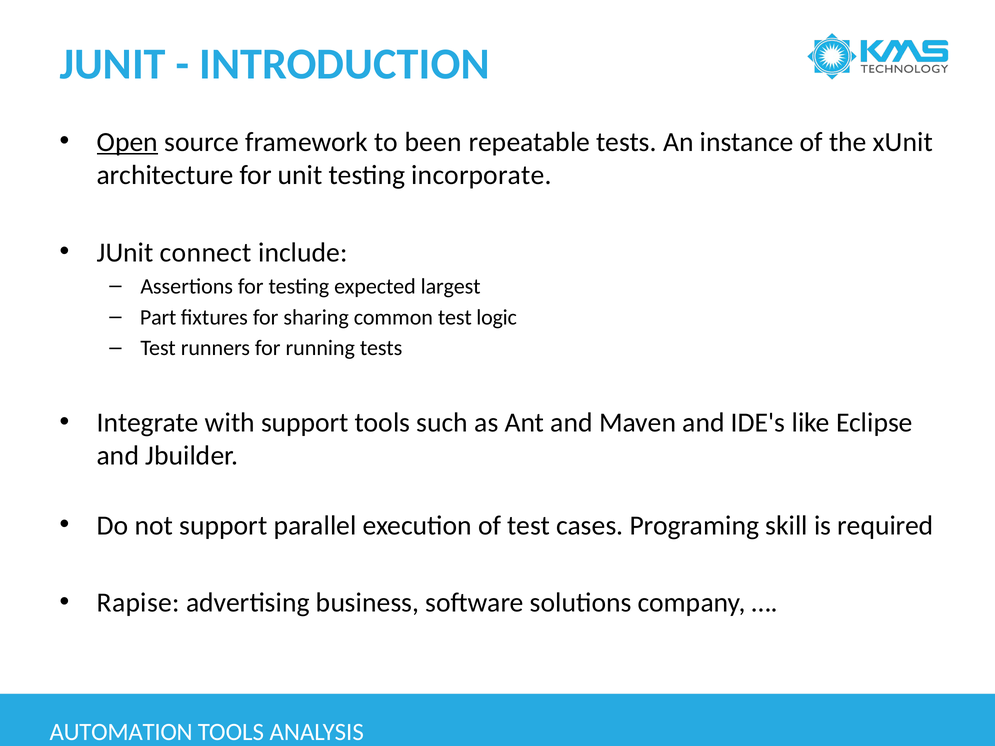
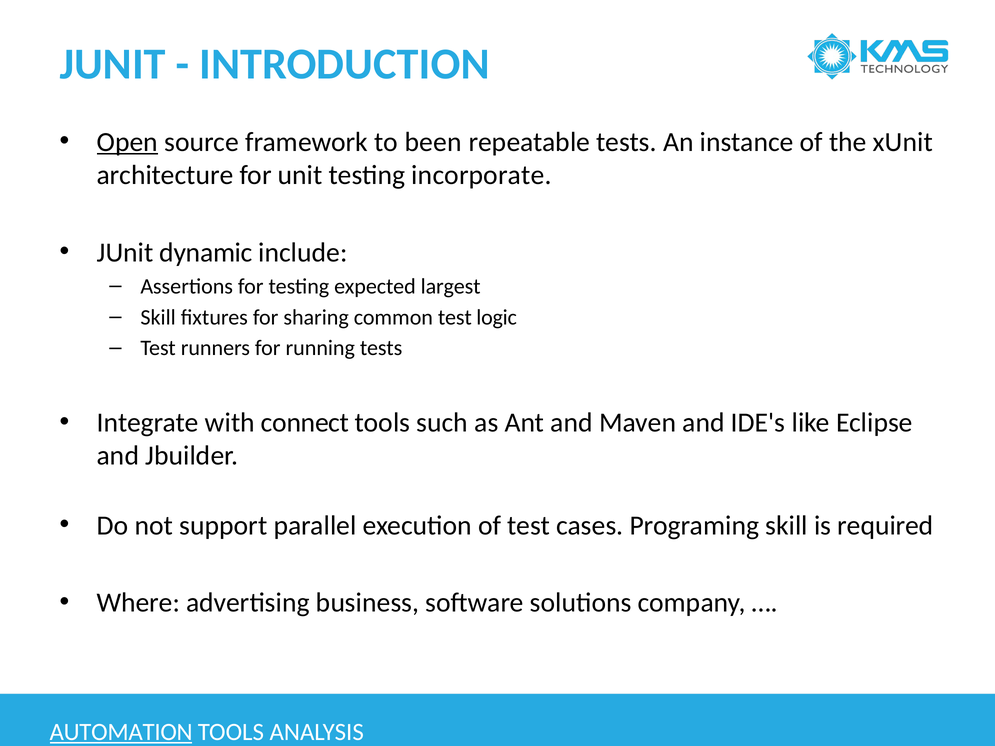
connect: connect -> dynamic
Part at (158, 317): Part -> Skill
with support: support -> connect
Rapise: Rapise -> Where
AUTOMATION underline: none -> present
